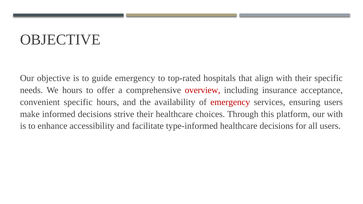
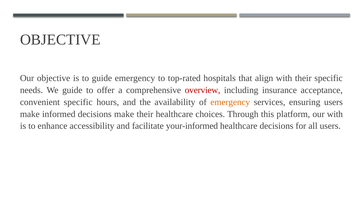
We hours: hours -> guide
emergency at (230, 102) colour: red -> orange
decisions strive: strive -> make
type-informed: type-informed -> your-informed
